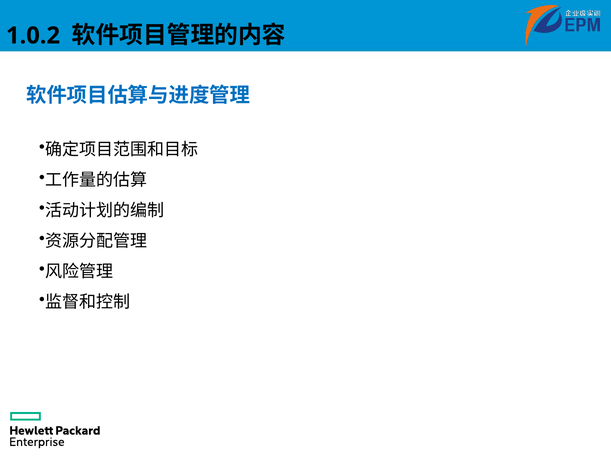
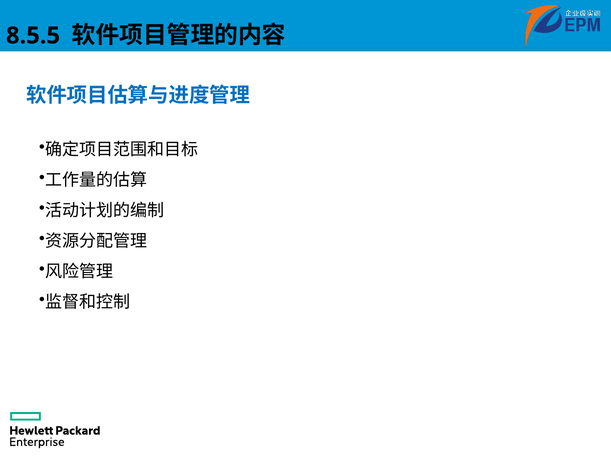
1.0.2: 1.0.2 -> 8.5.5
